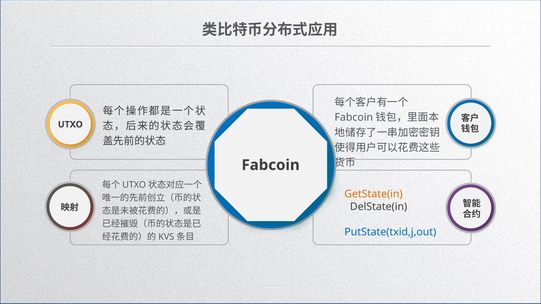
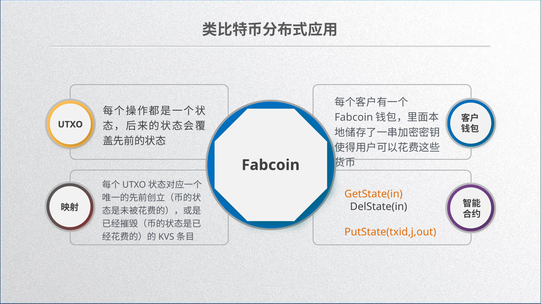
PutState(txid,j,out colour: blue -> orange
